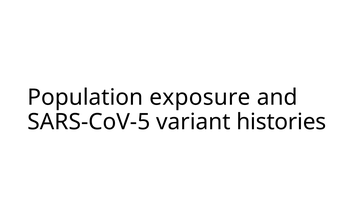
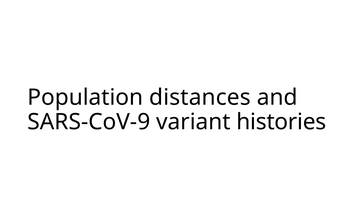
exposure: exposure -> distances
SARS-CoV-5: SARS-CoV-5 -> SARS-CoV-9
